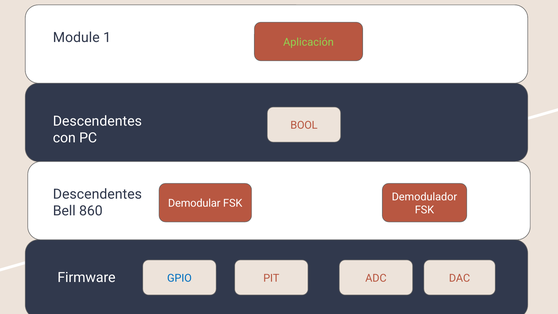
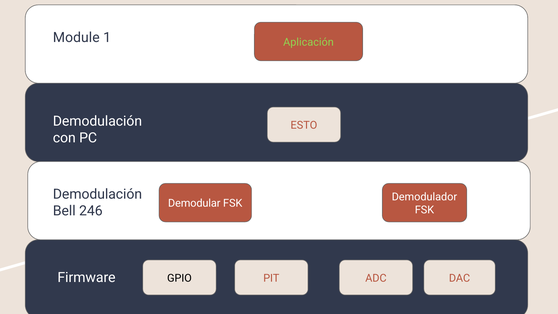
Descendentes at (97, 121): Descendentes -> Demodulación
BOOL: BOOL -> ESTO
Descendentes at (97, 194): Descendentes -> Demodulación
860: 860 -> 246
GPIO colour: blue -> black
